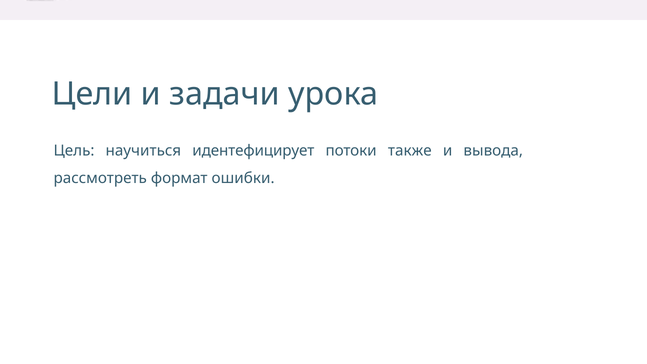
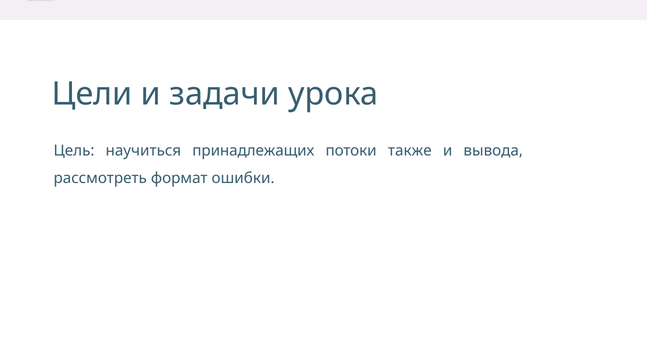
идентефицирует: идентефицирует -> принадлежащих
